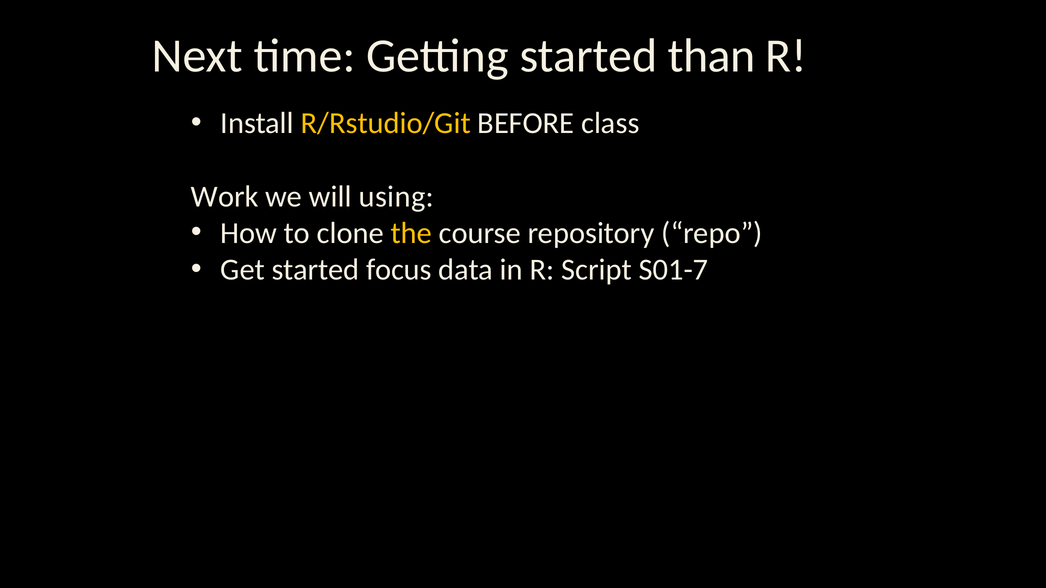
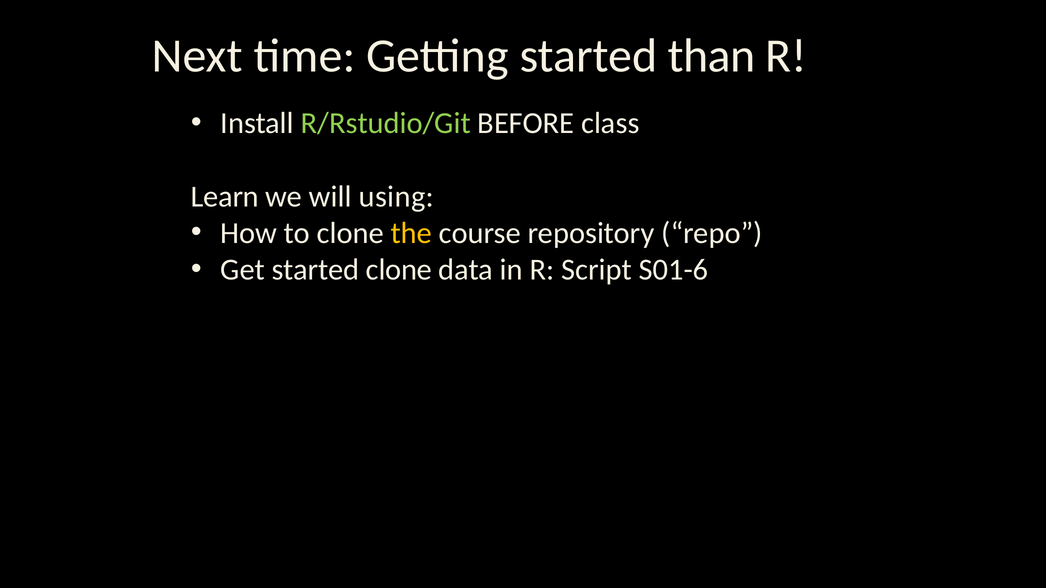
R/Rstudio/Git colour: yellow -> light green
Work: Work -> Learn
started focus: focus -> clone
S01-7: S01-7 -> S01-6
